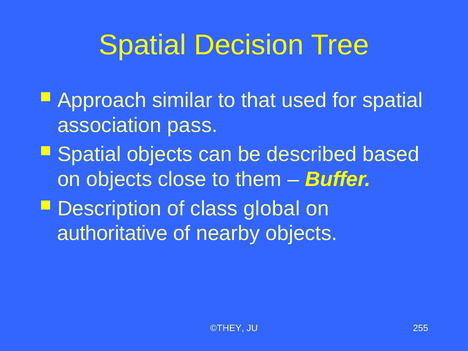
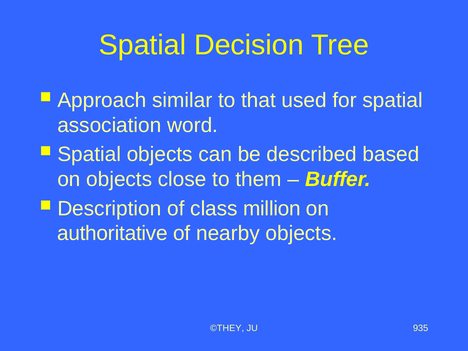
pass: pass -> word
global: global -> million
255: 255 -> 935
